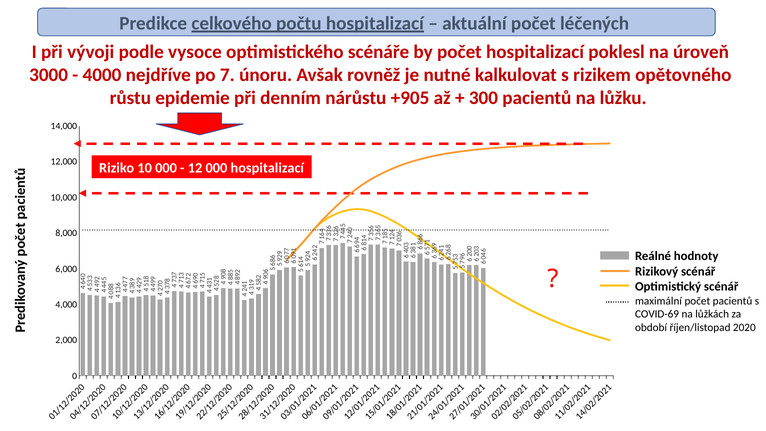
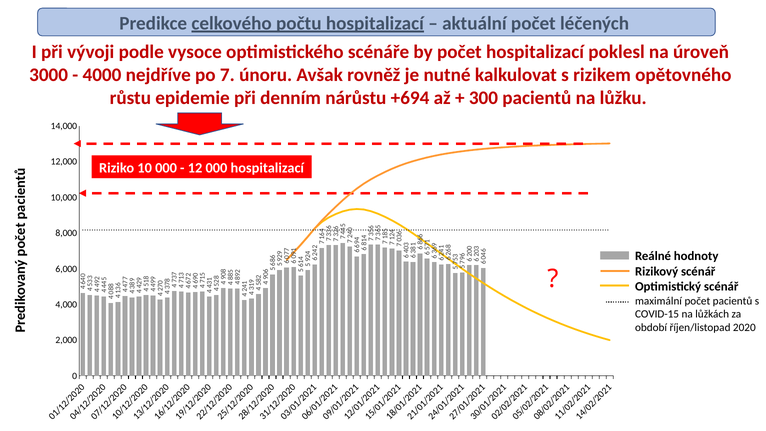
+905: +905 -> +694
COVID-69: COVID-69 -> COVID-15
